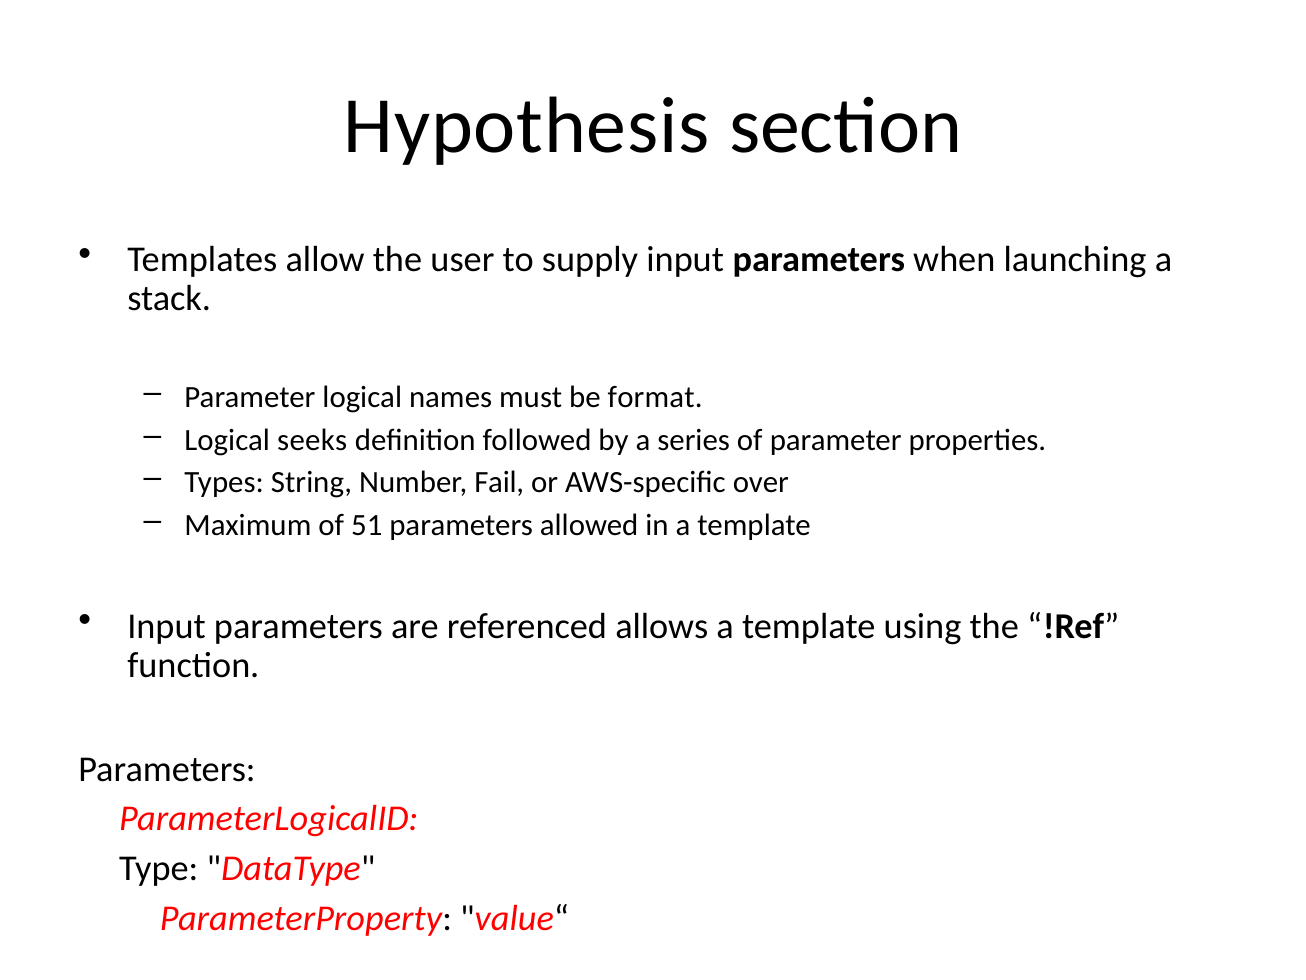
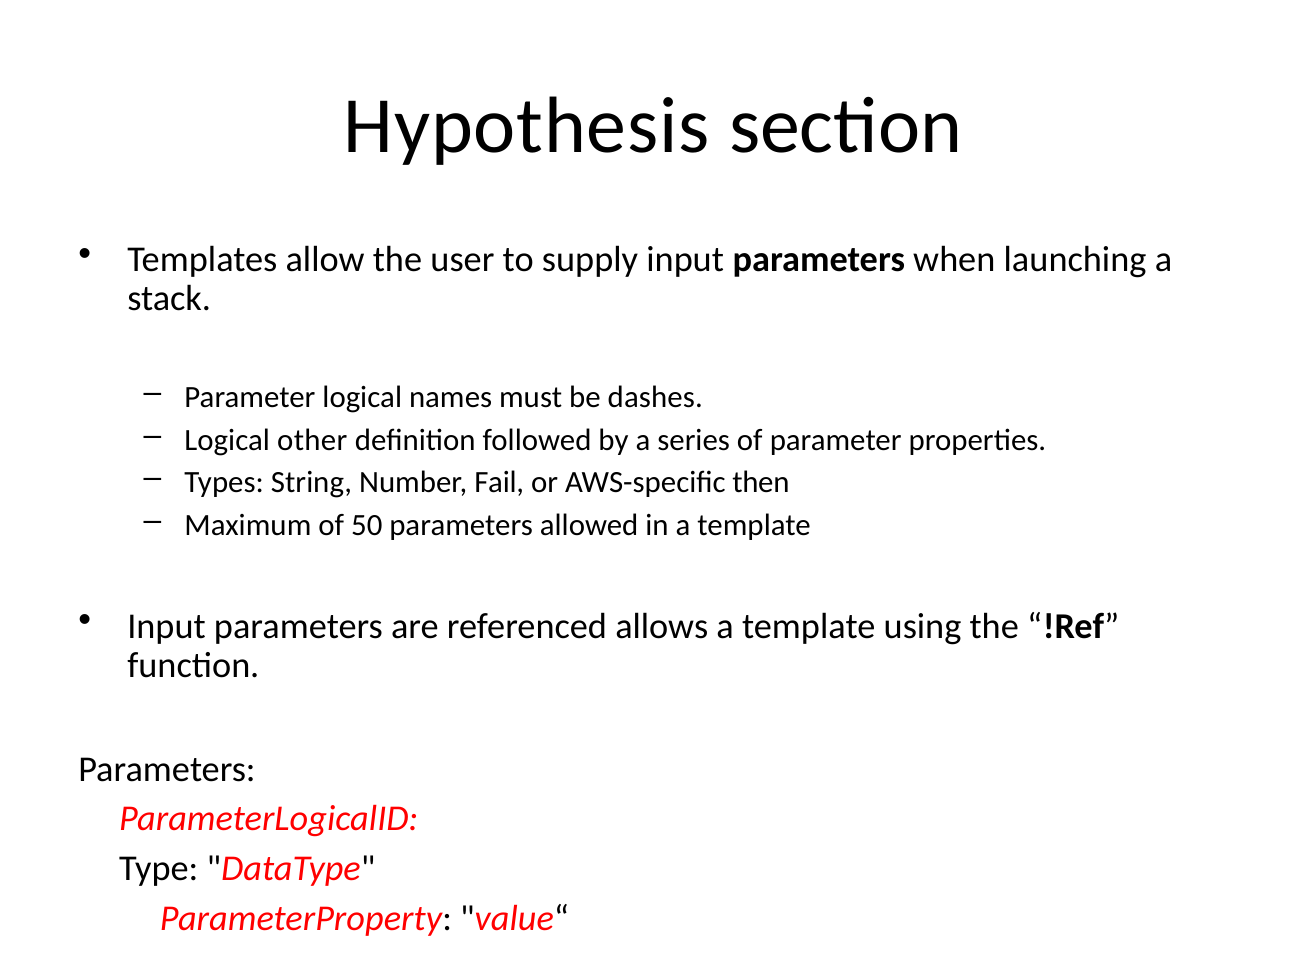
format: format -> dashes
seeks: seeks -> other
over: over -> then
51: 51 -> 50
